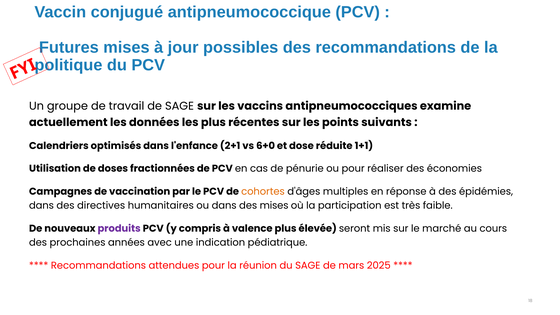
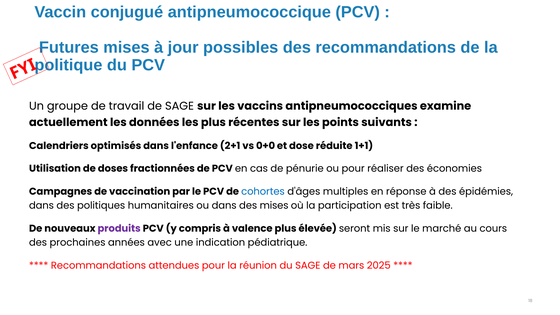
6+0: 6+0 -> 0+0
cohortes colour: orange -> blue
directives: directives -> politiques
